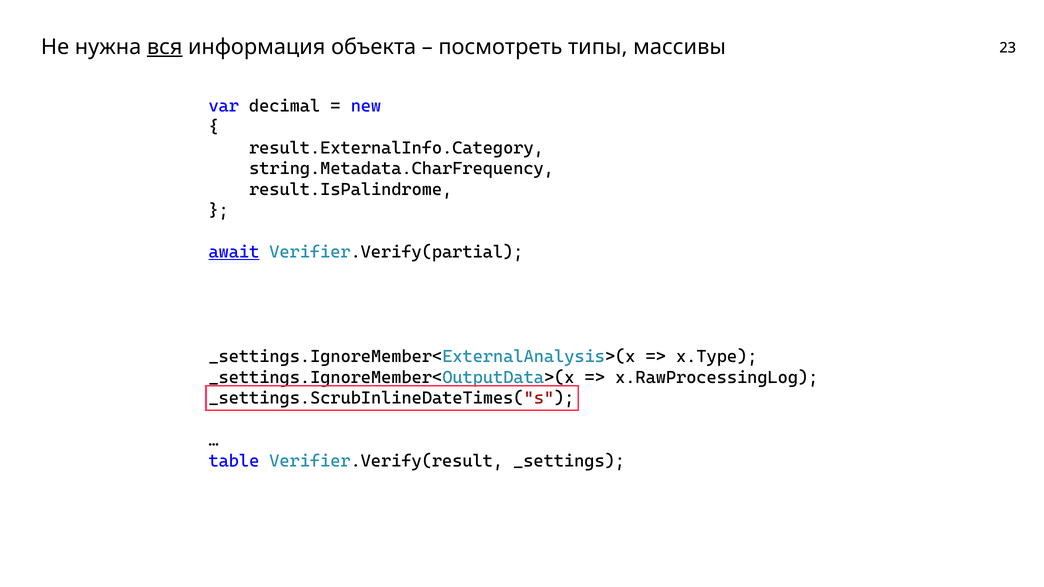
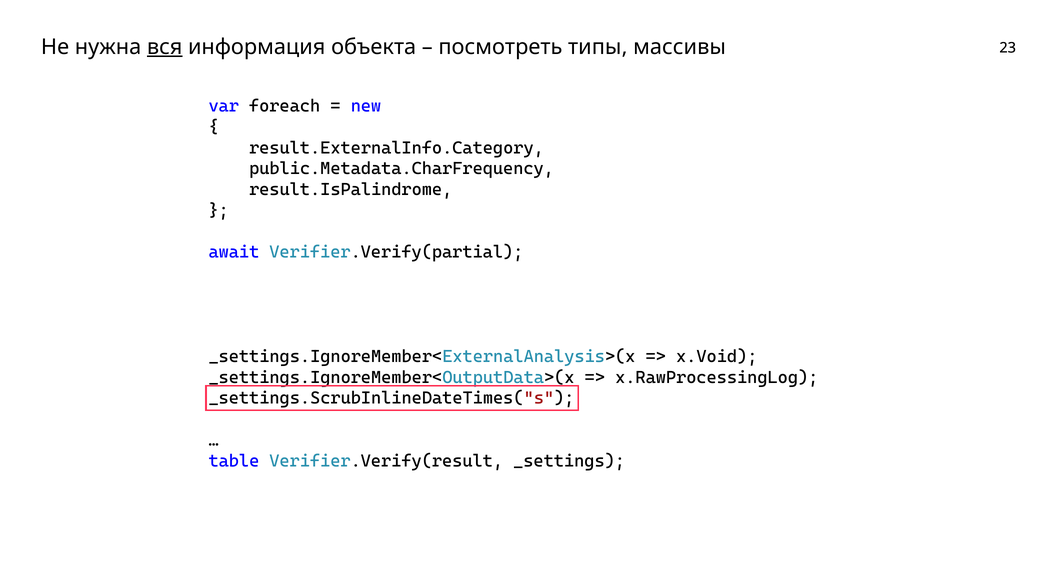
decimal: decimal -> foreach
string.Metadata.CharFrequency: string.Metadata.CharFrequency -> public.Metadata.CharFrequency
await underline: present -> none
x.Type: x.Type -> x.Void
